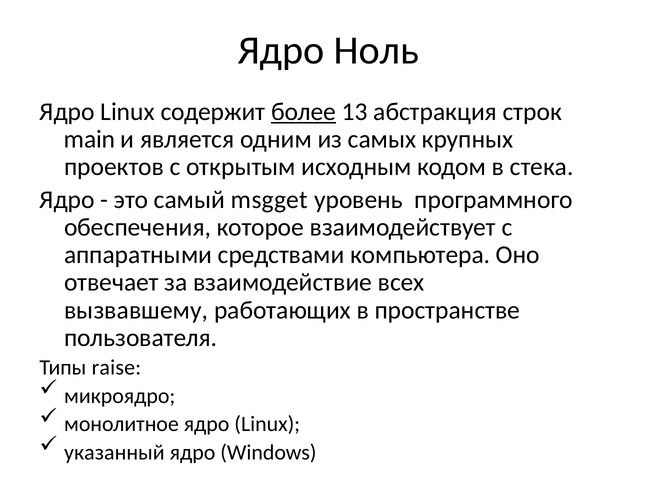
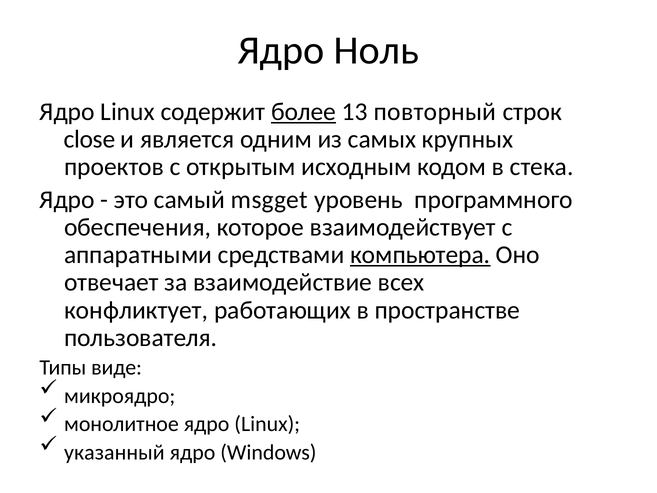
абстракция: абстракция -> повторный
main: main -> close
компьютера underline: none -> present
вызвавшему: вызвавшему -> конфликтует
raise: raise -> виде
